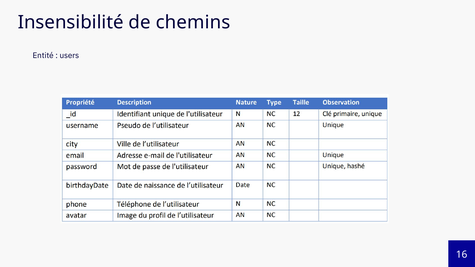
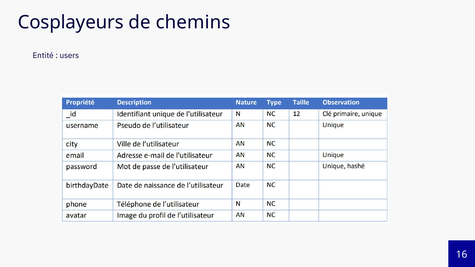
Insensibilité: Insensibilité -> Cosplayeurs
